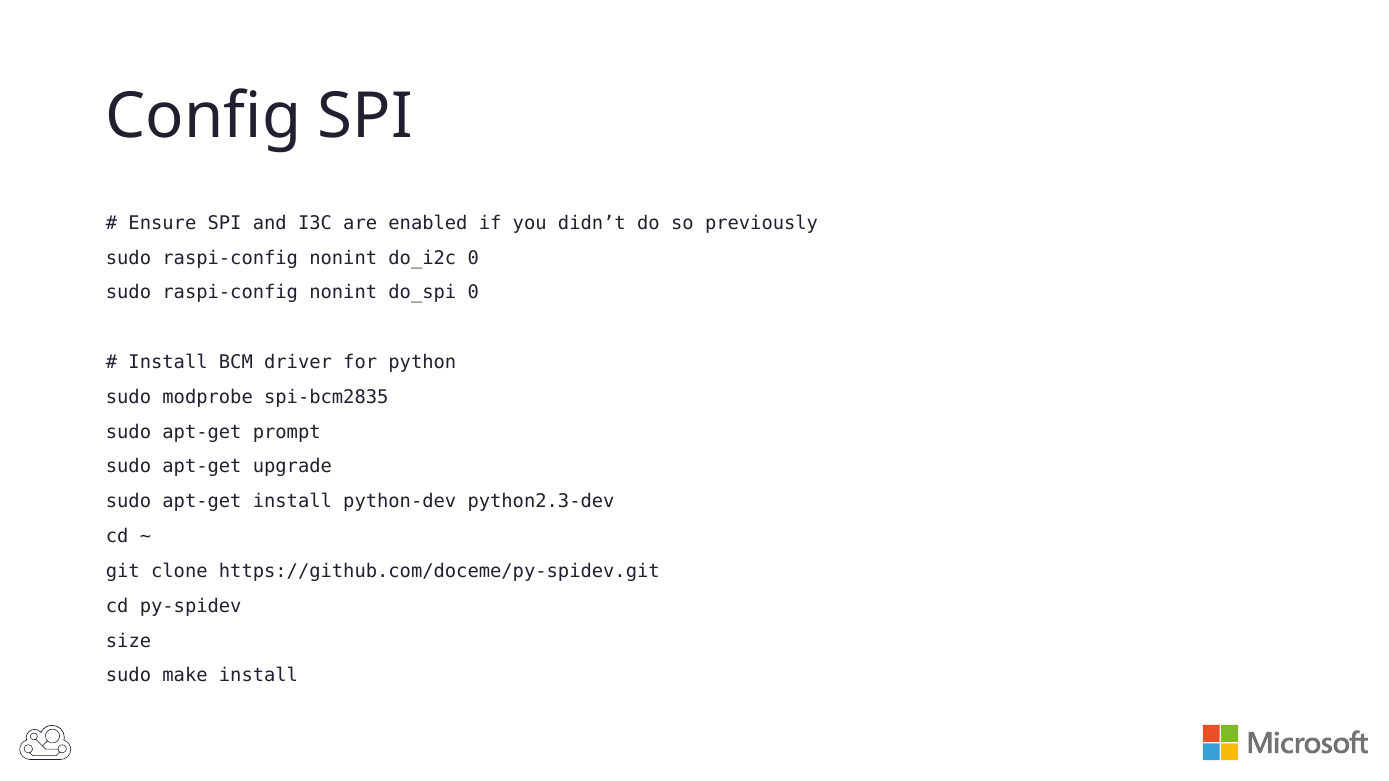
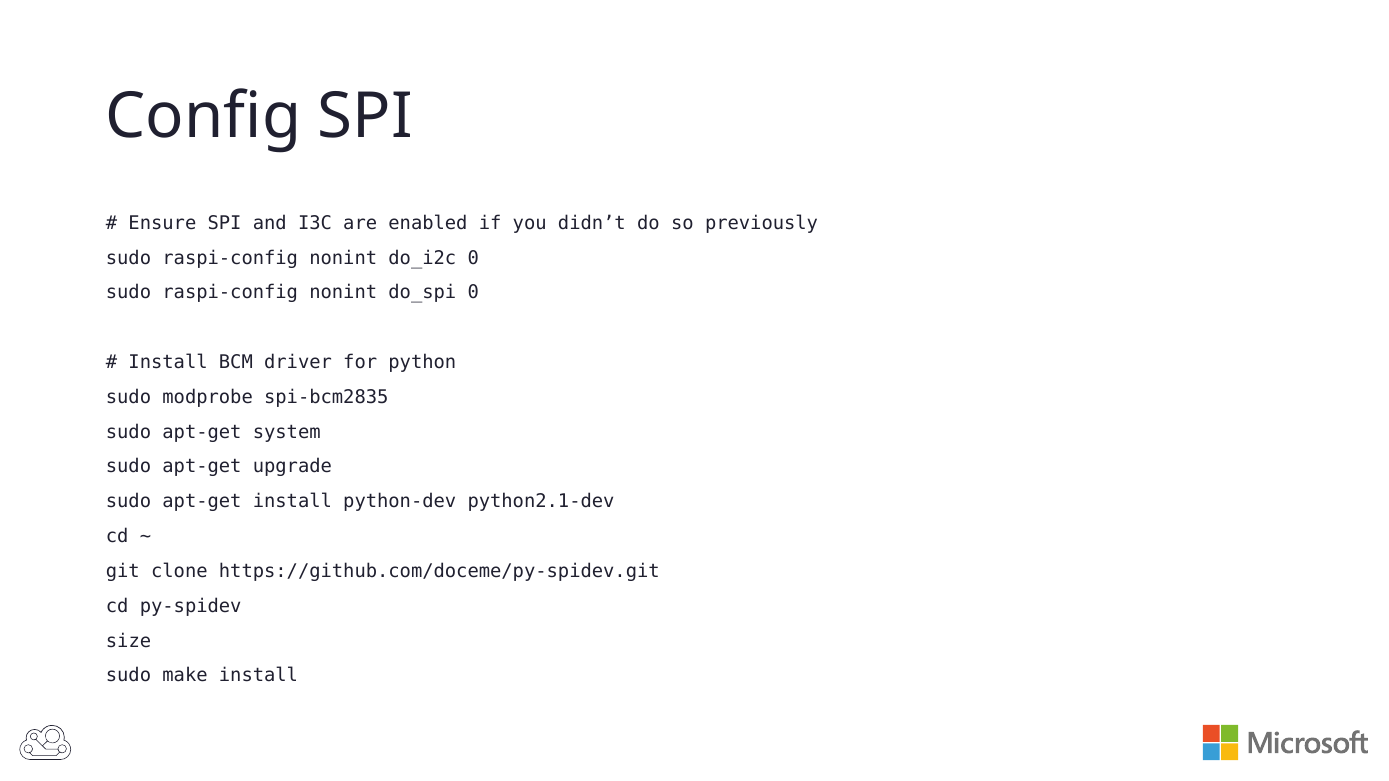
prompt: prompt -> system
python2.3-dev: python2.3-dev -> python2.1-dev
